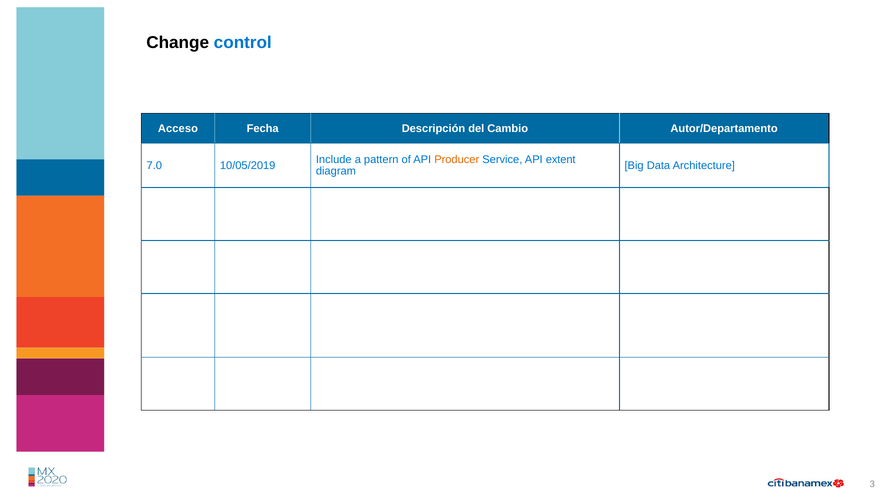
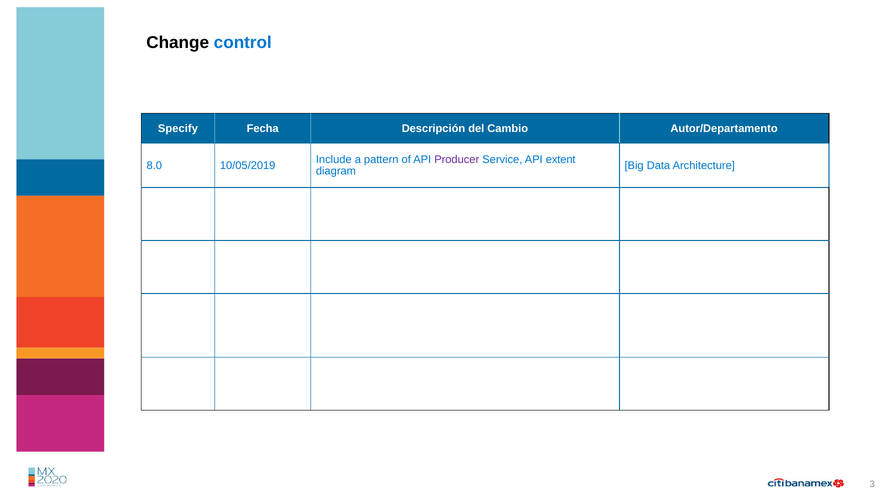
Acceso: Acceso -> Specify
Producer colour: orange -> purple
7.0: 7.0 -> 8.0
